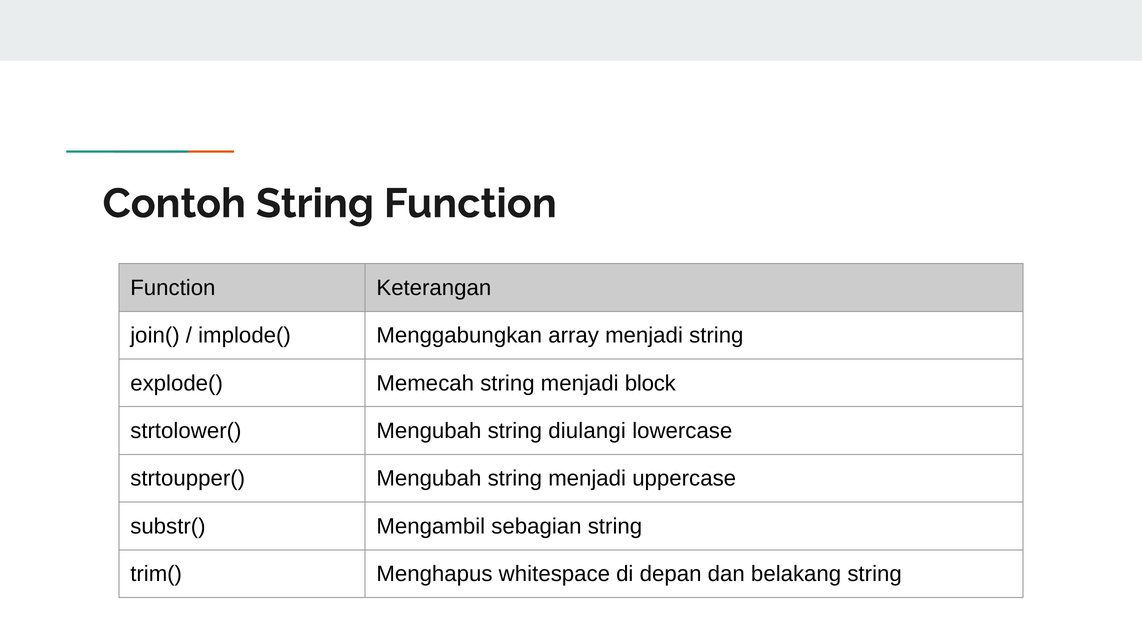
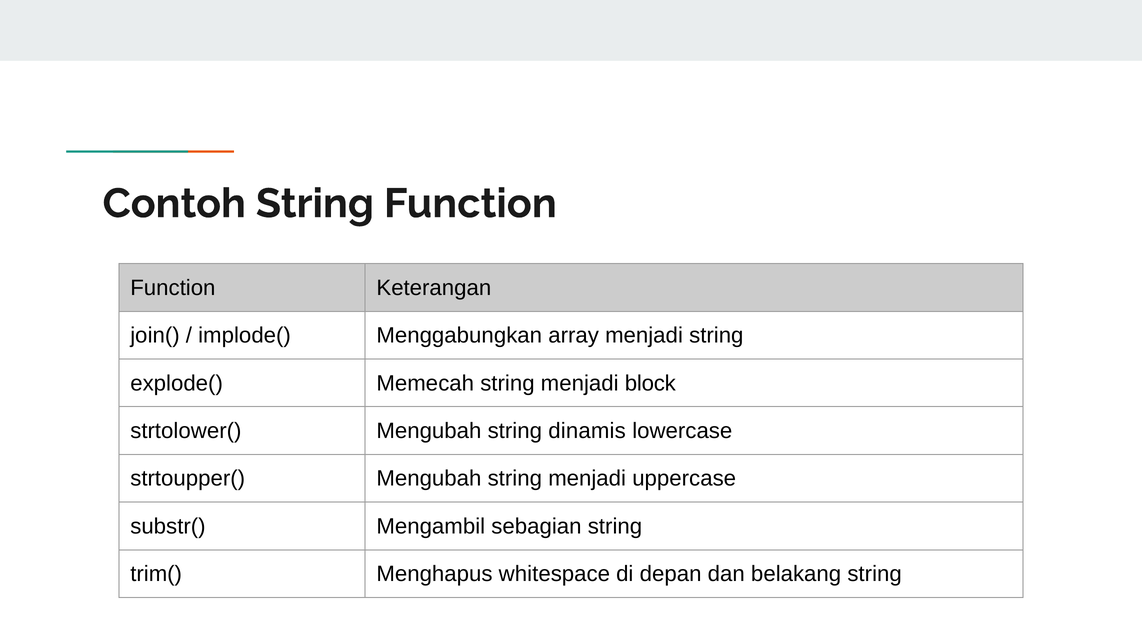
diulangi: diulangi -> dinamis
